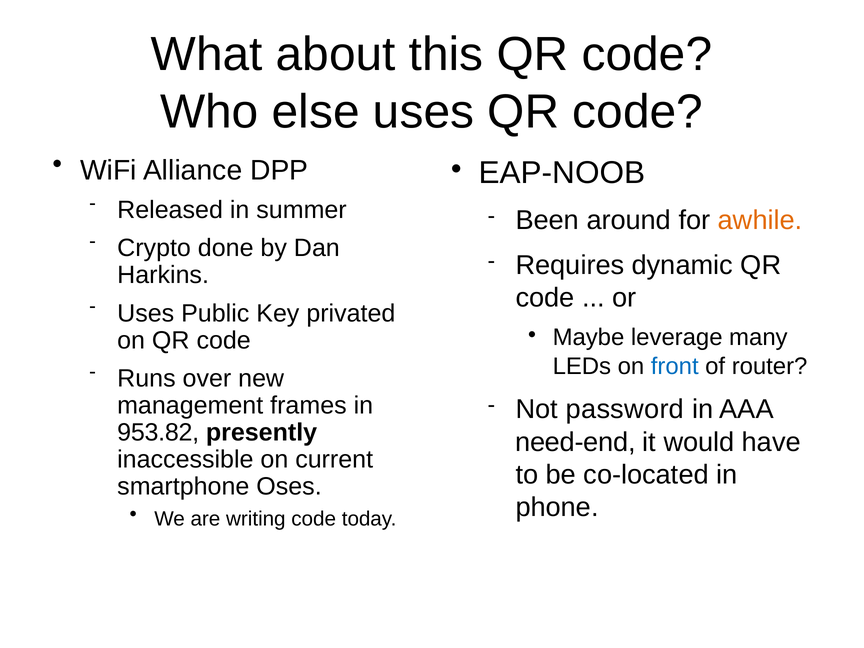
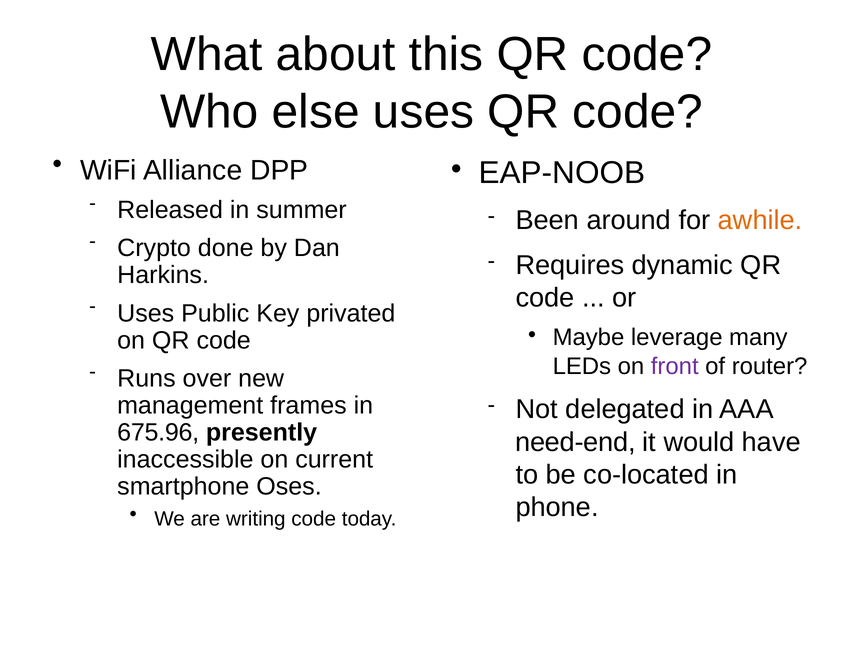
front colour: blue -> purple
password: password -> delegated
953.82: 953.82 -> 675.96
